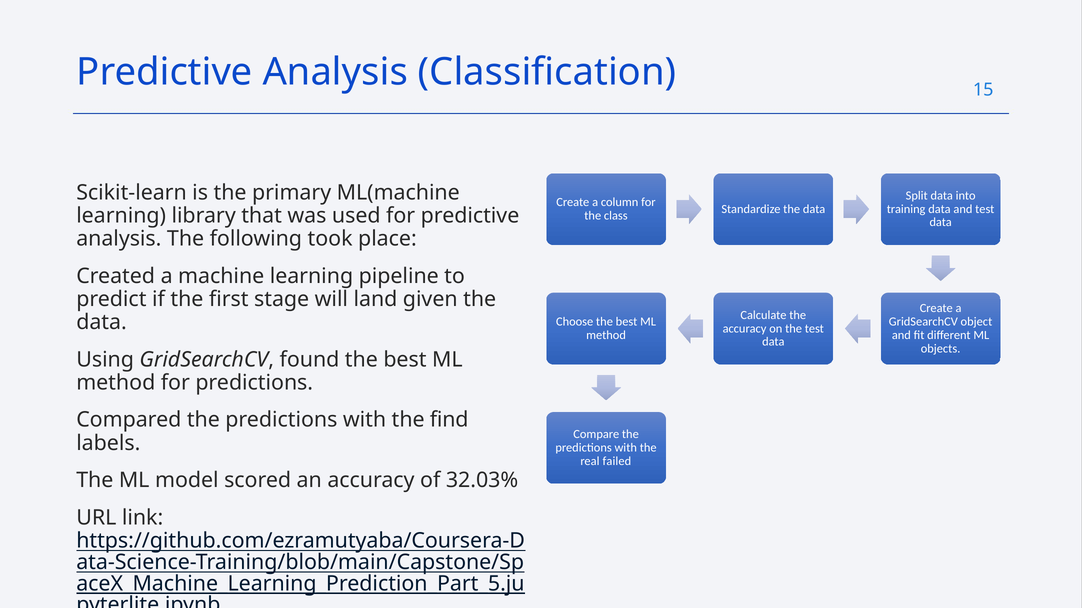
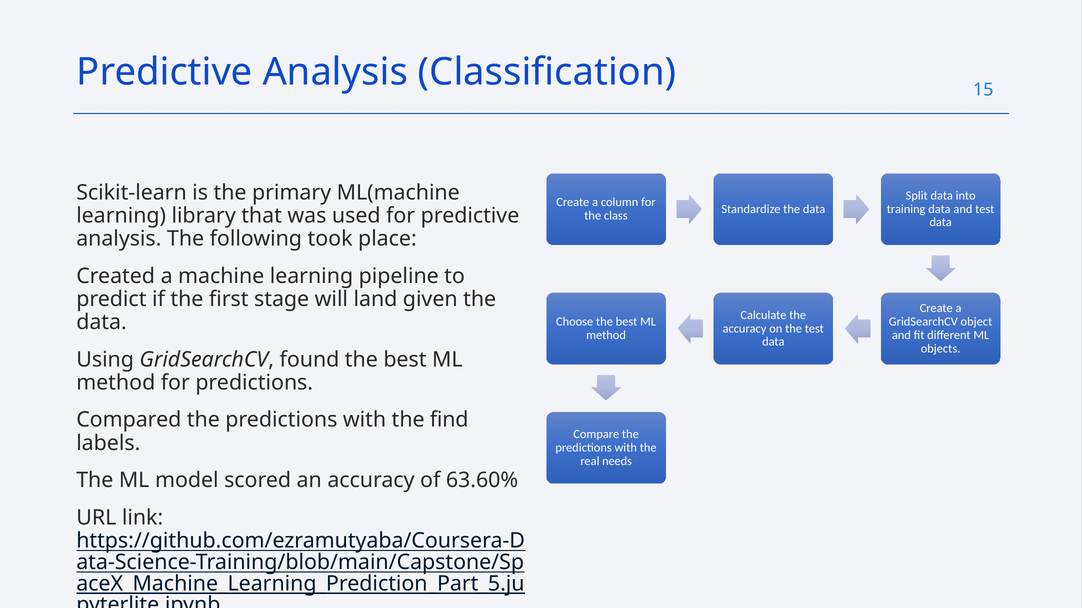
failed: failed -> needs
32.03%: 32.03% -> 63.60%
